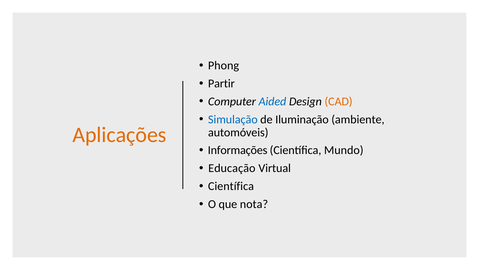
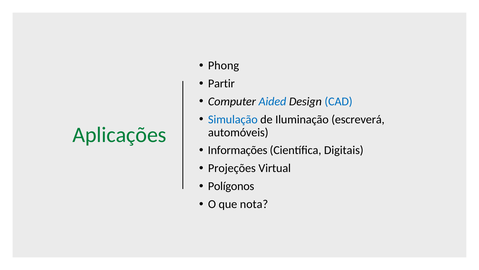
CAD colour: orange -> blue
ambiente: ambiente -> escreverá
Aplicações colour: orange -> green
Mundo: Mundo -> Digitais
Educação: Educação -> Projeções
Científica at (231, 186): Científica -> Polígonos
